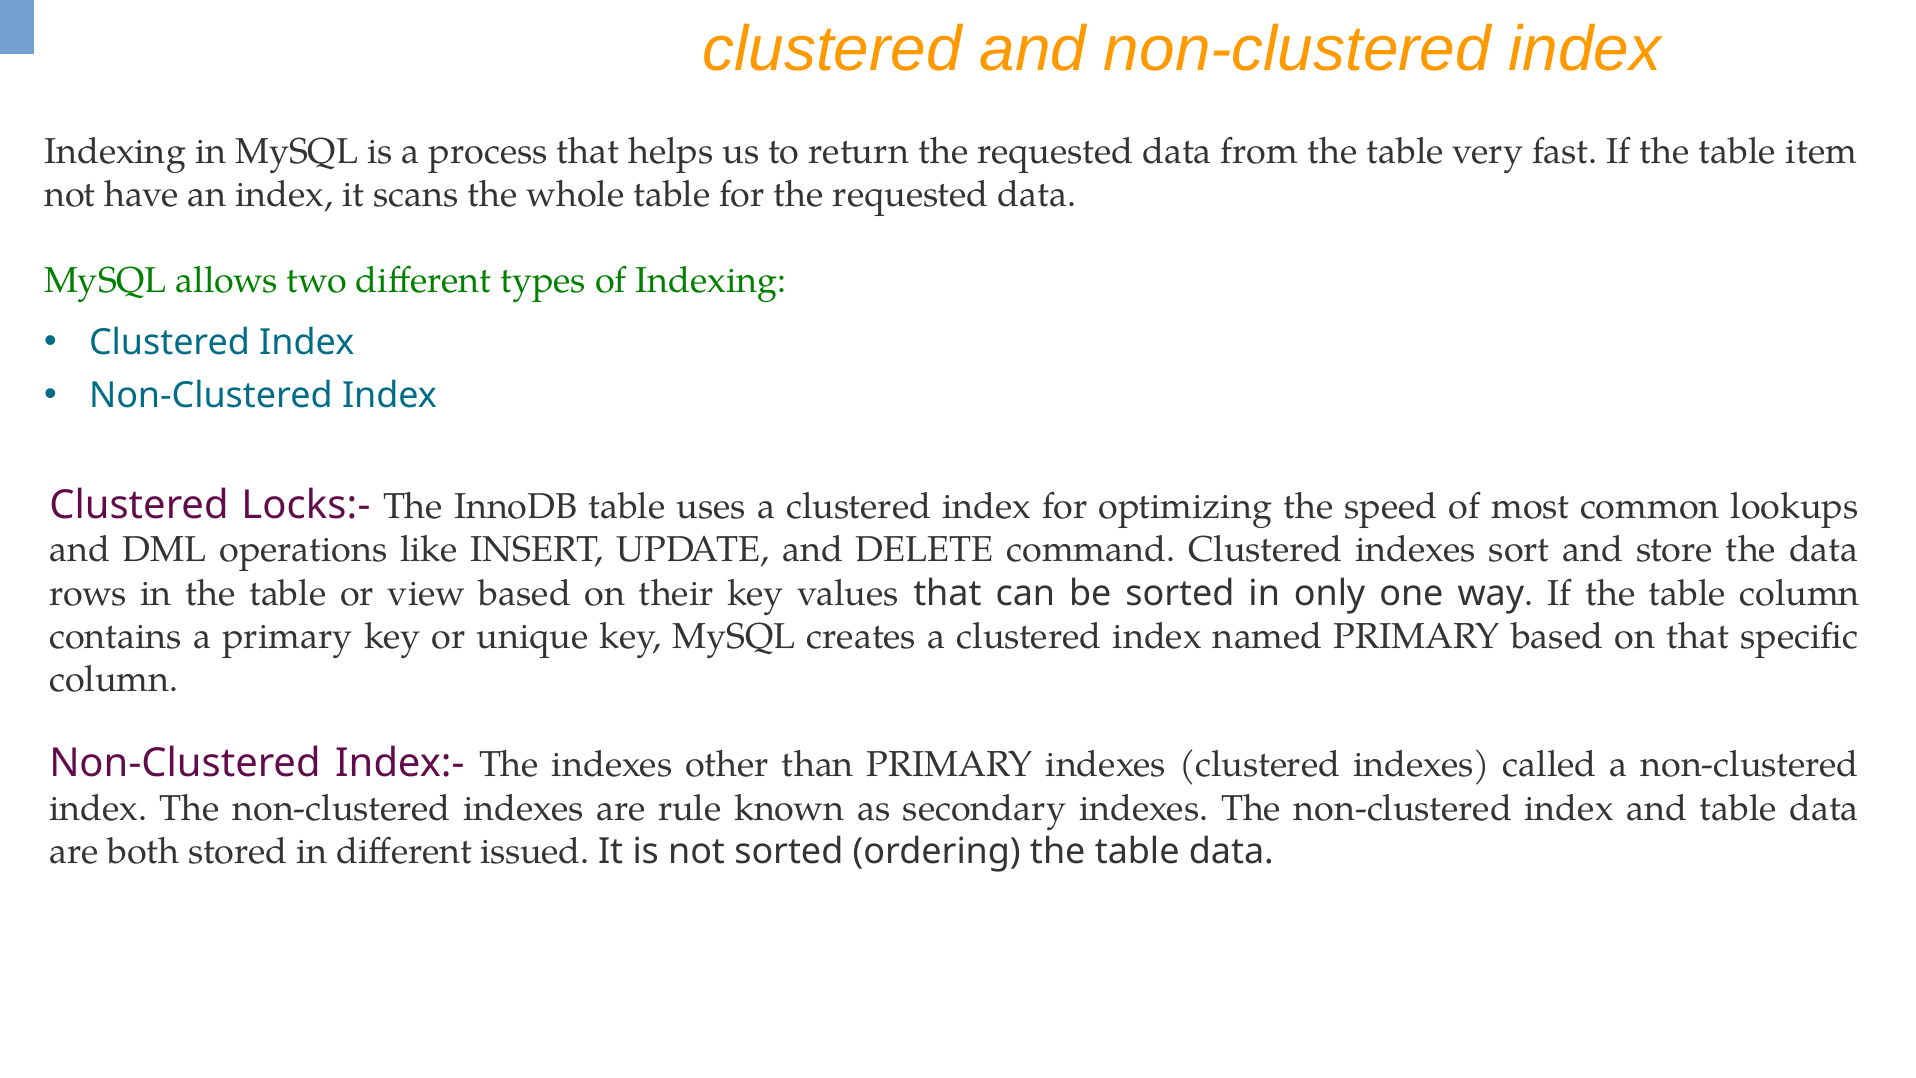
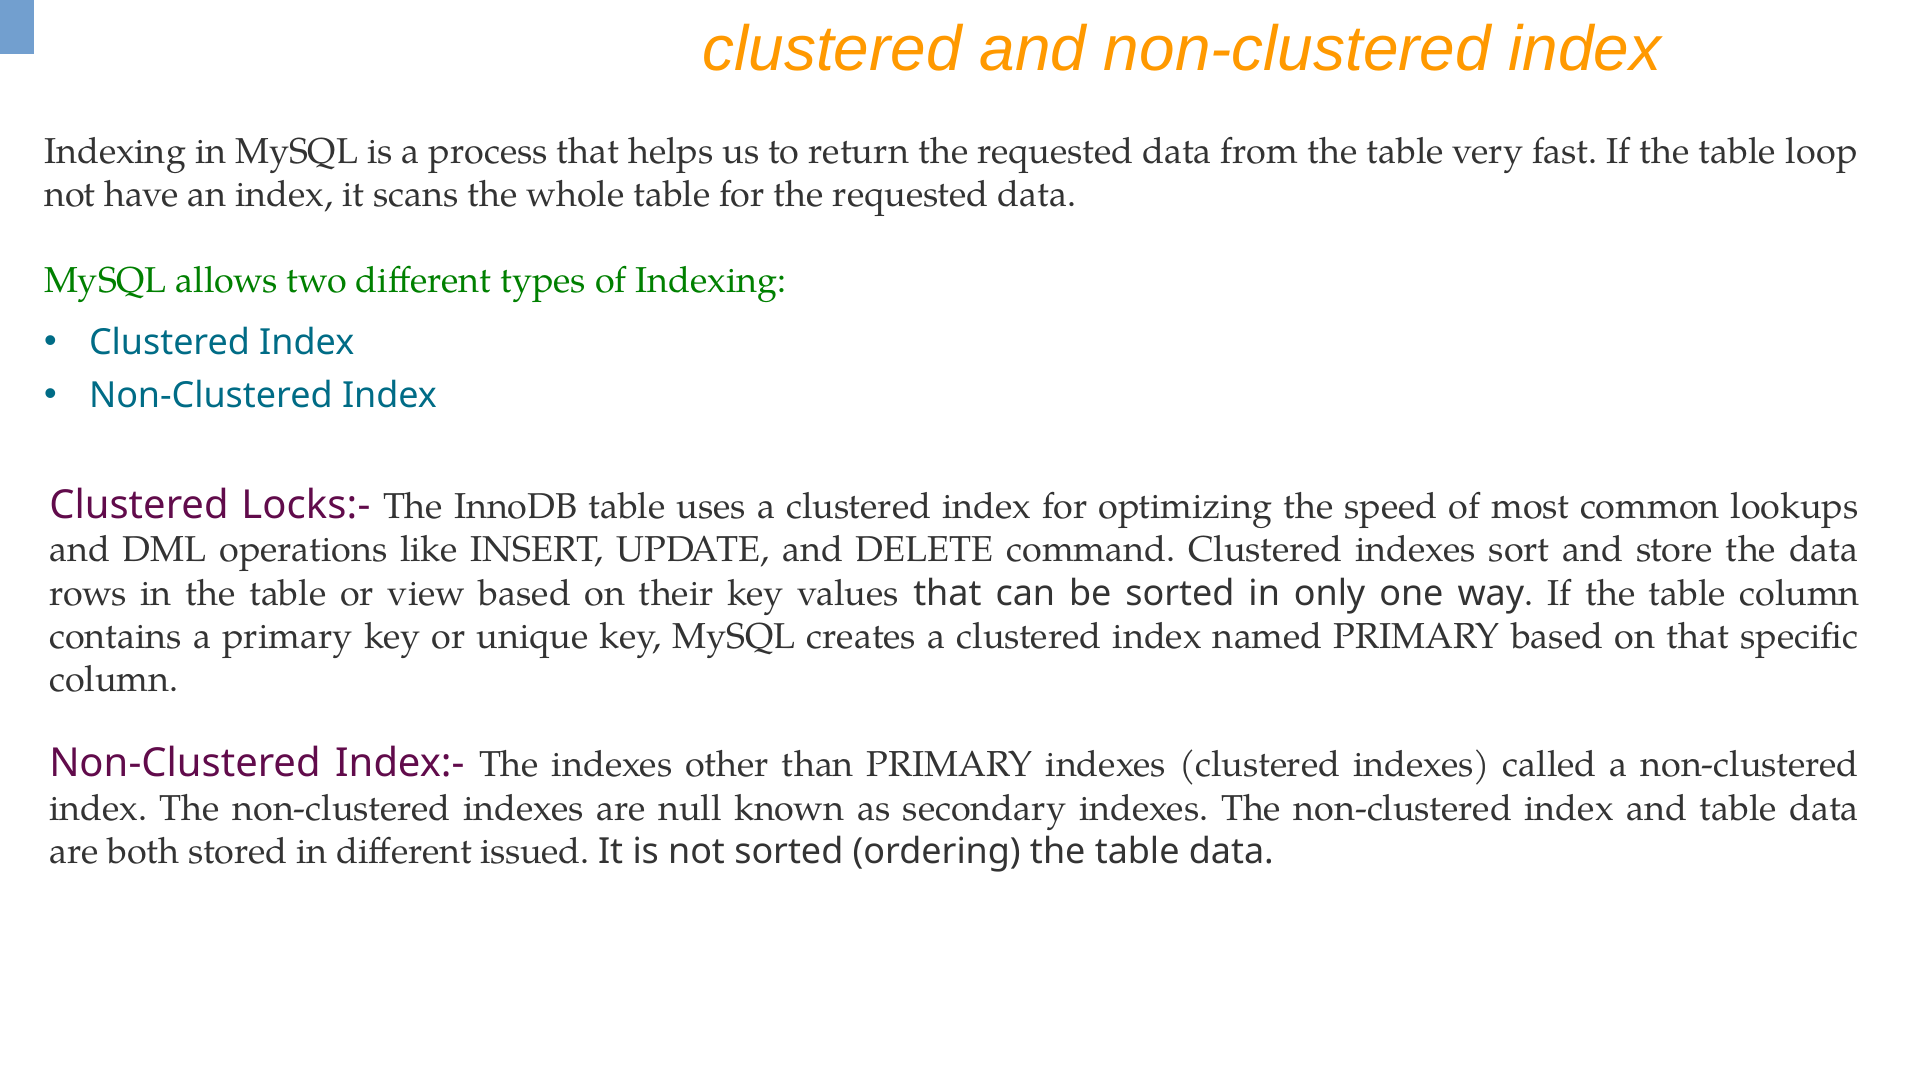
item: item -> loop
rule: rule -> null
